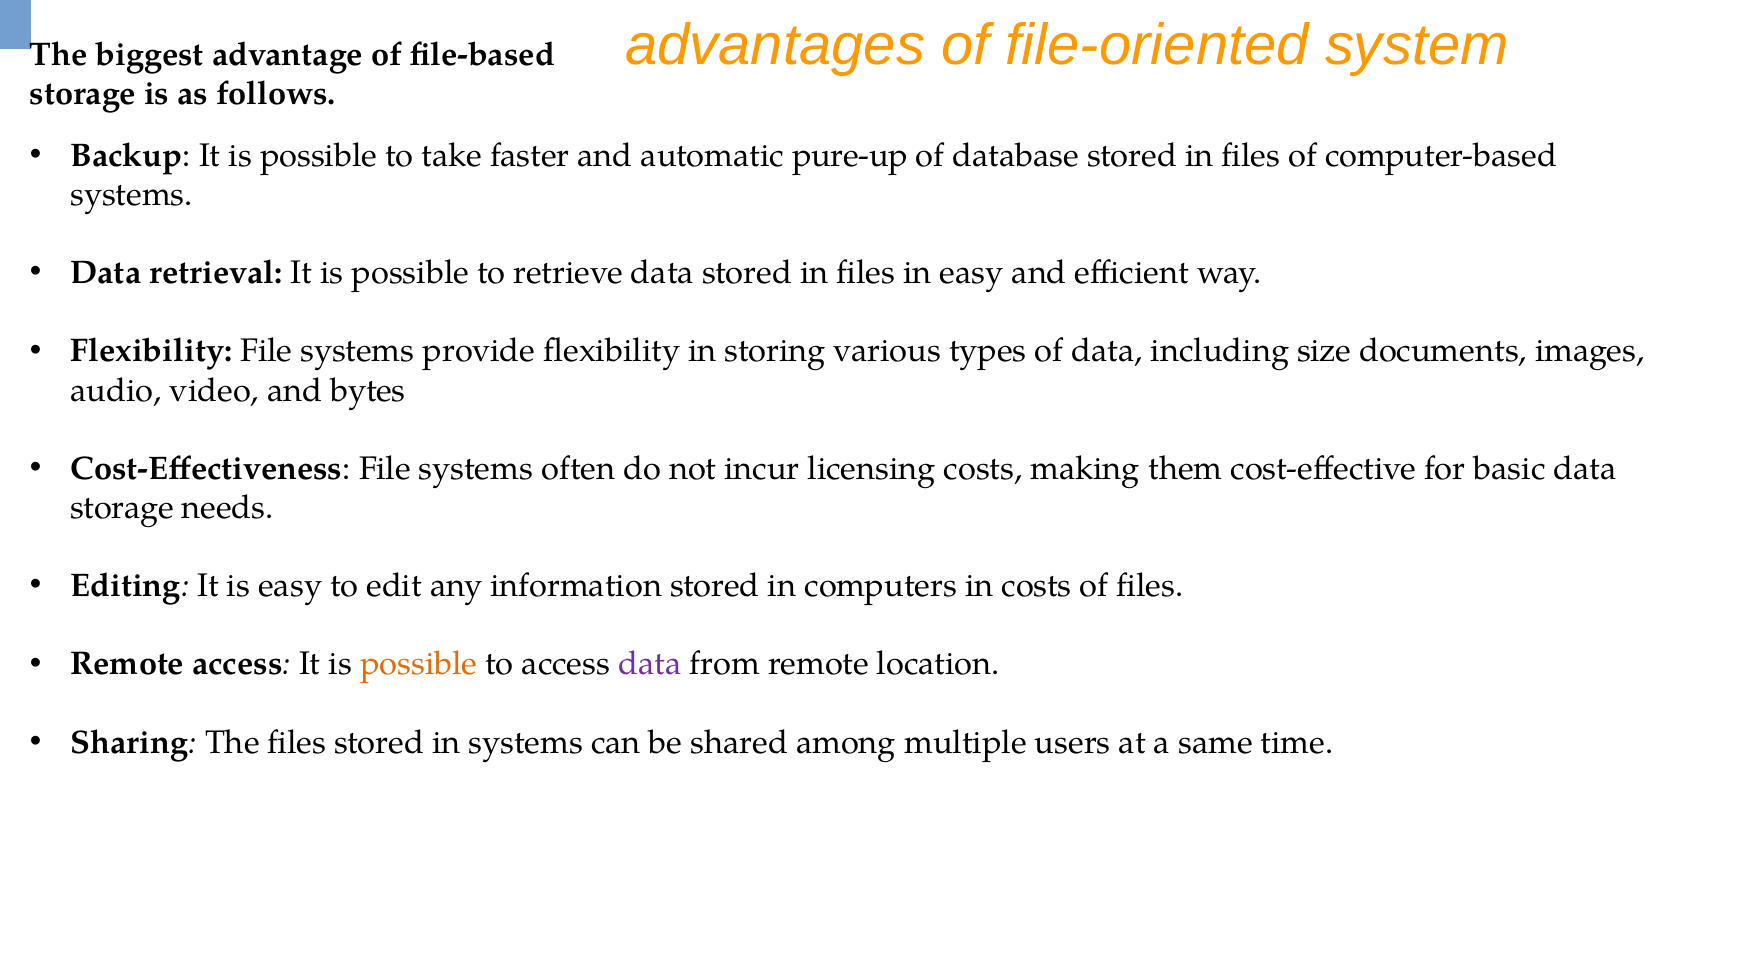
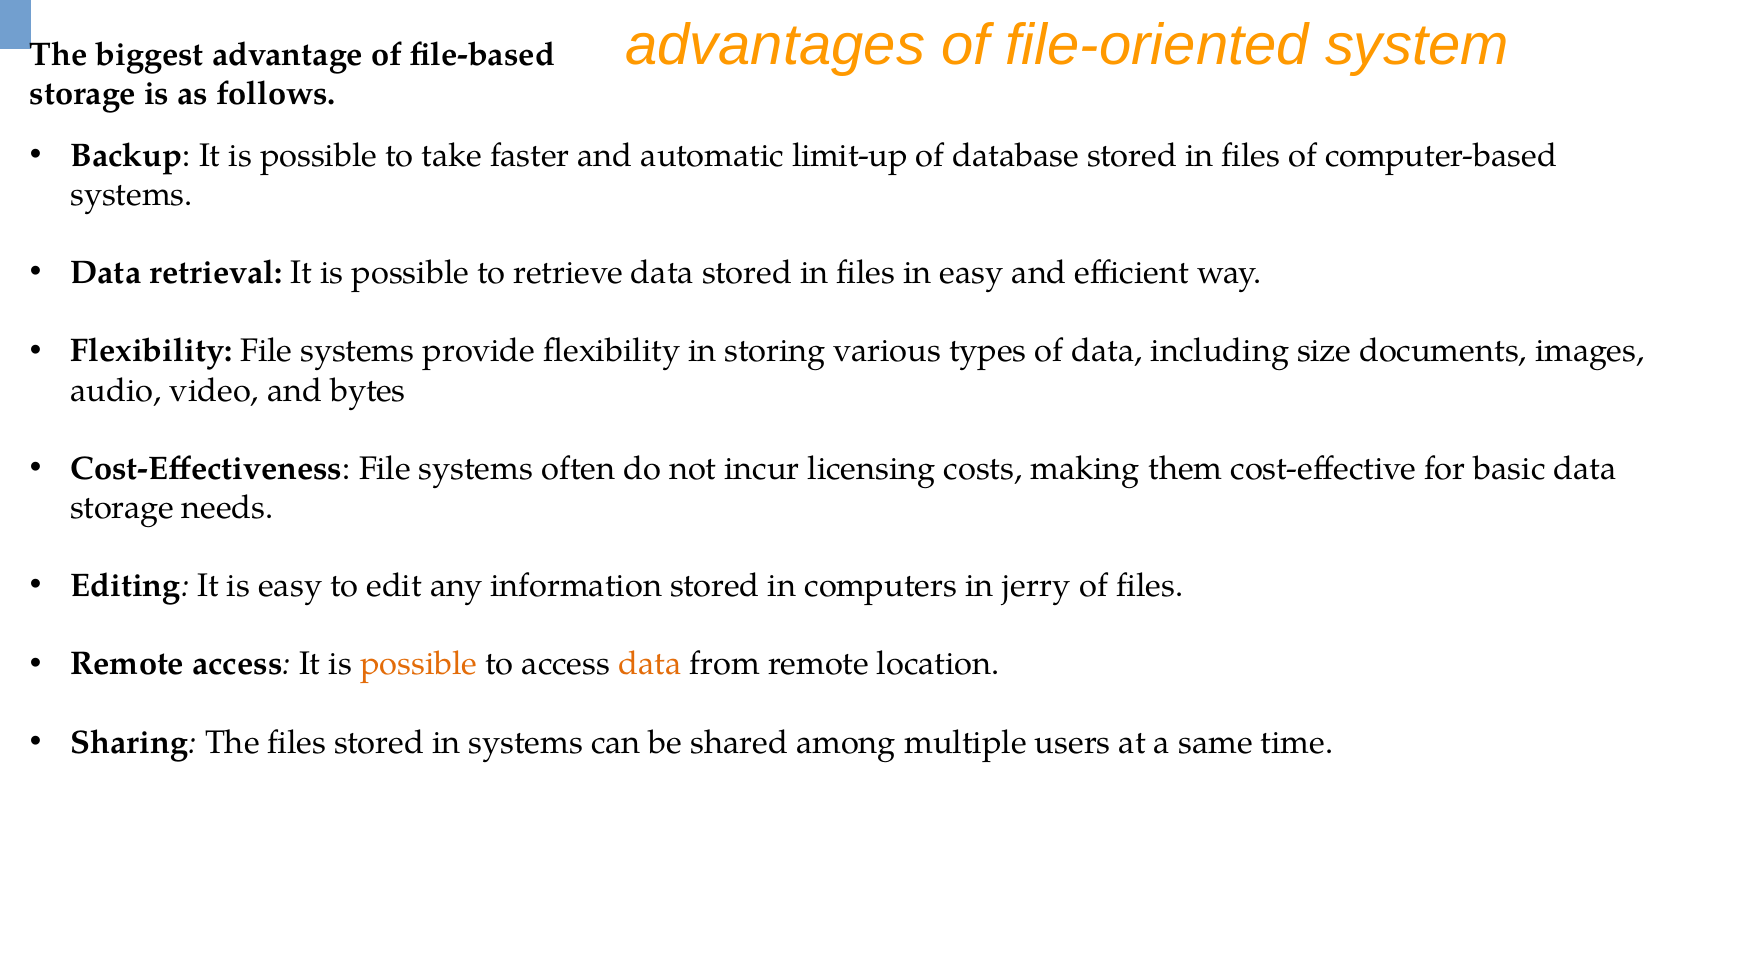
pure-up: pure-up -> limit-up
in costs: costs -> jerry
data at (650, 664) colour: purple -> orange
